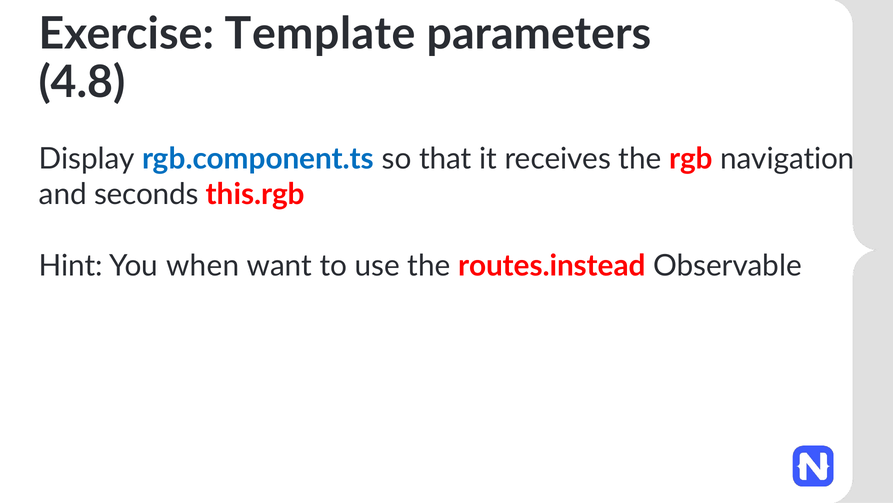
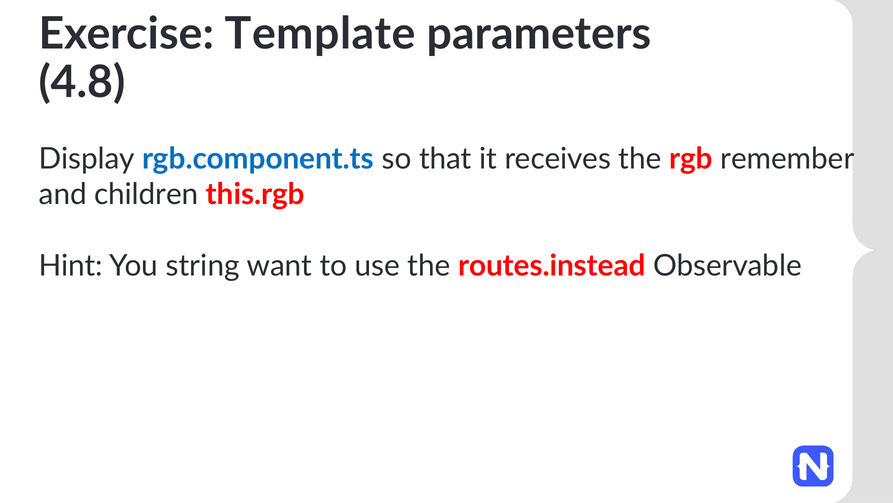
navigation: navigation -> remember
seconds: seconds -> children
when: when -> string
